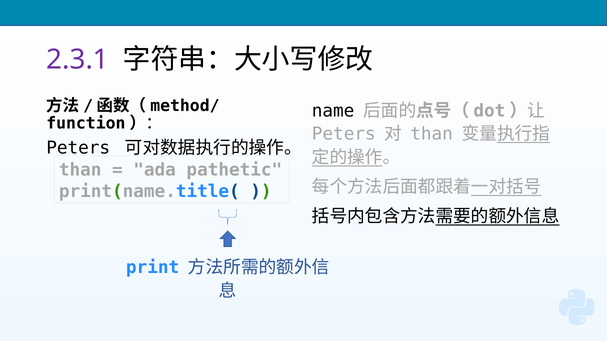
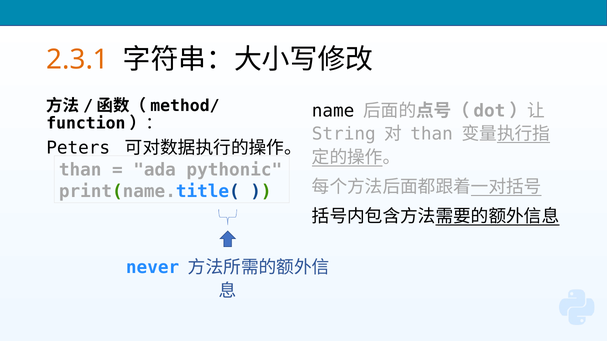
2.3.1 colour: purple -> orange
Peters at (344, 134): Peters -> String
pathetic: pathetic -> pythonic
print: print -> never
